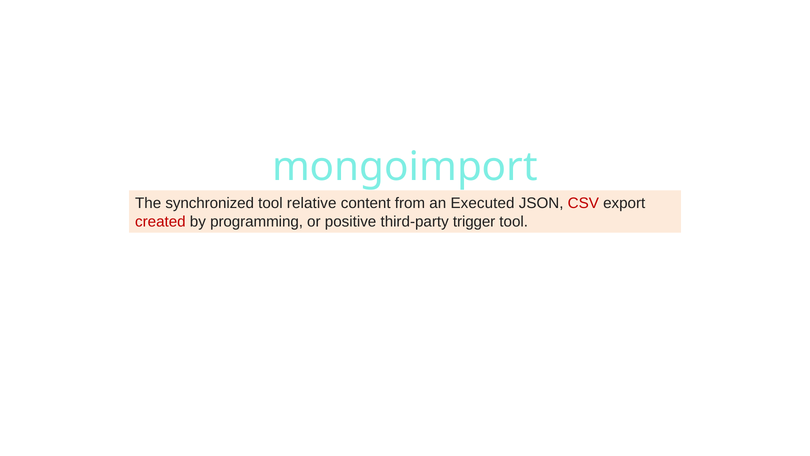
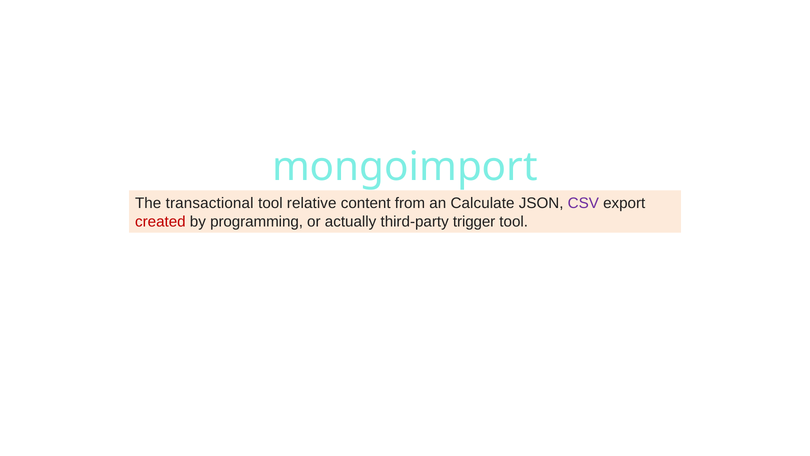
synchronized: synchronized -> transactional
Executed: Executed -> Calculate
CSV colour: red -> purple
positive: positive -> actually
